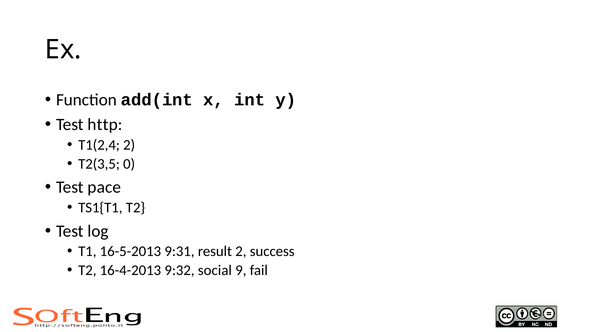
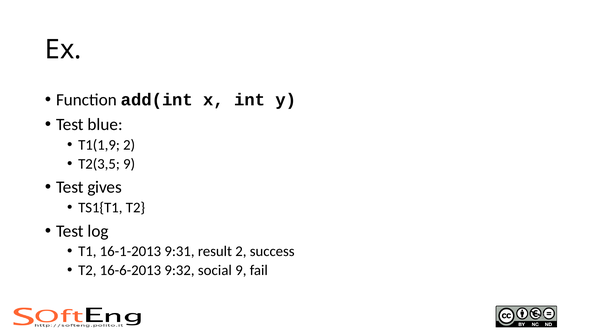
http: http -> blue
T1(2,4: T1(2,4 -> T1(1,9
T2(3,5 0: 0 -> 9
pace: pace -> gives
16-5-2013: 16-5-2013 -> 16-1-2013
16-4-2013: 16-4-2013 -> 16-6-2013
